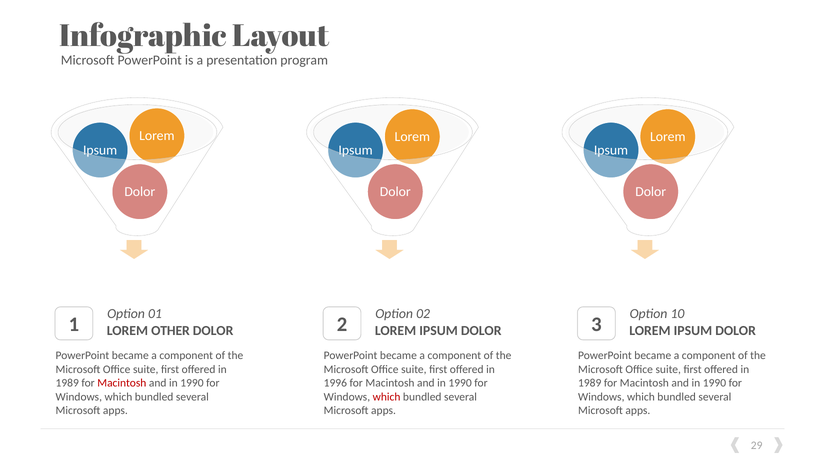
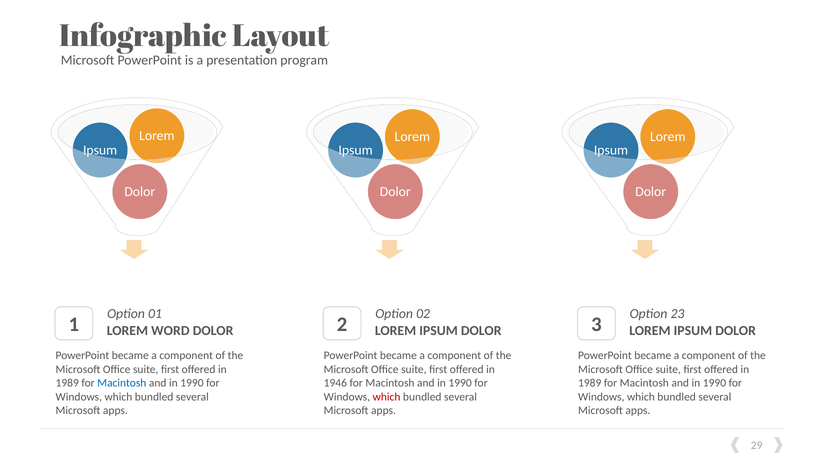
10: 10 -> 23
OTHER: OTHER -> WORD
Macintosh at (122, 383) colour: red -> blue
1996: 1996 -> 1946
